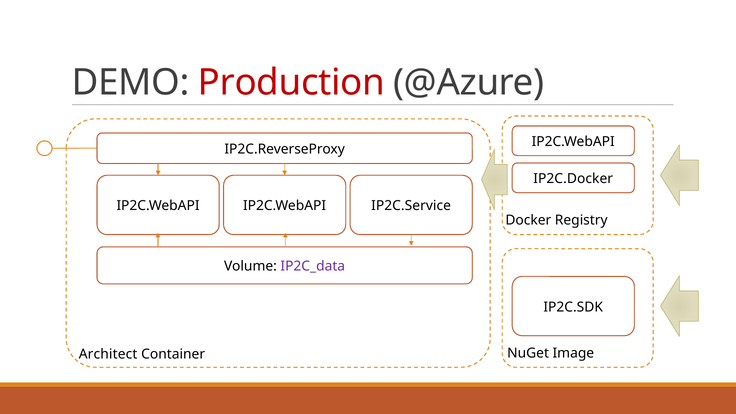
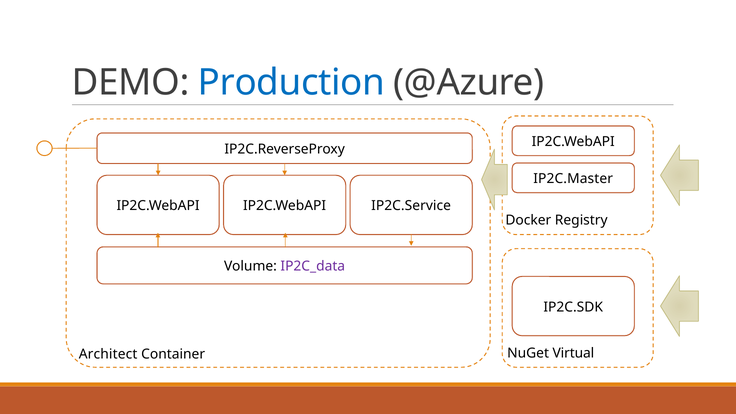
Production colour: red -> blue
IP2C.Docker: IP2C.Docker -> IP2C.Master
Image: Image -> Virtual
